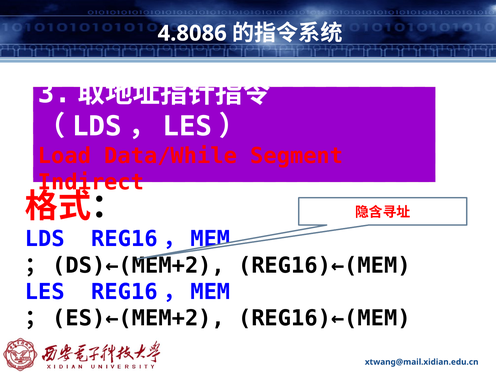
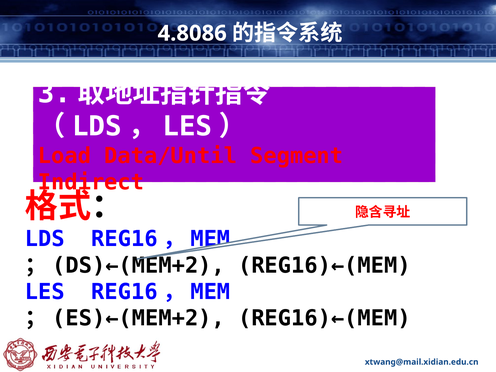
Data/While: Data/While -> Data/Until
